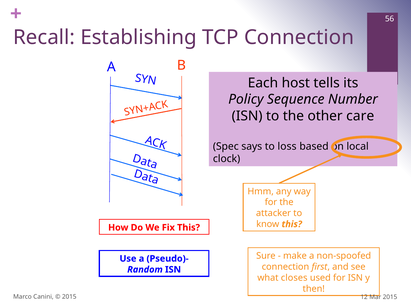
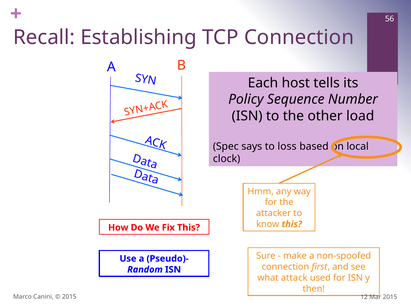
care: care -> load
closes: closes -> attack
